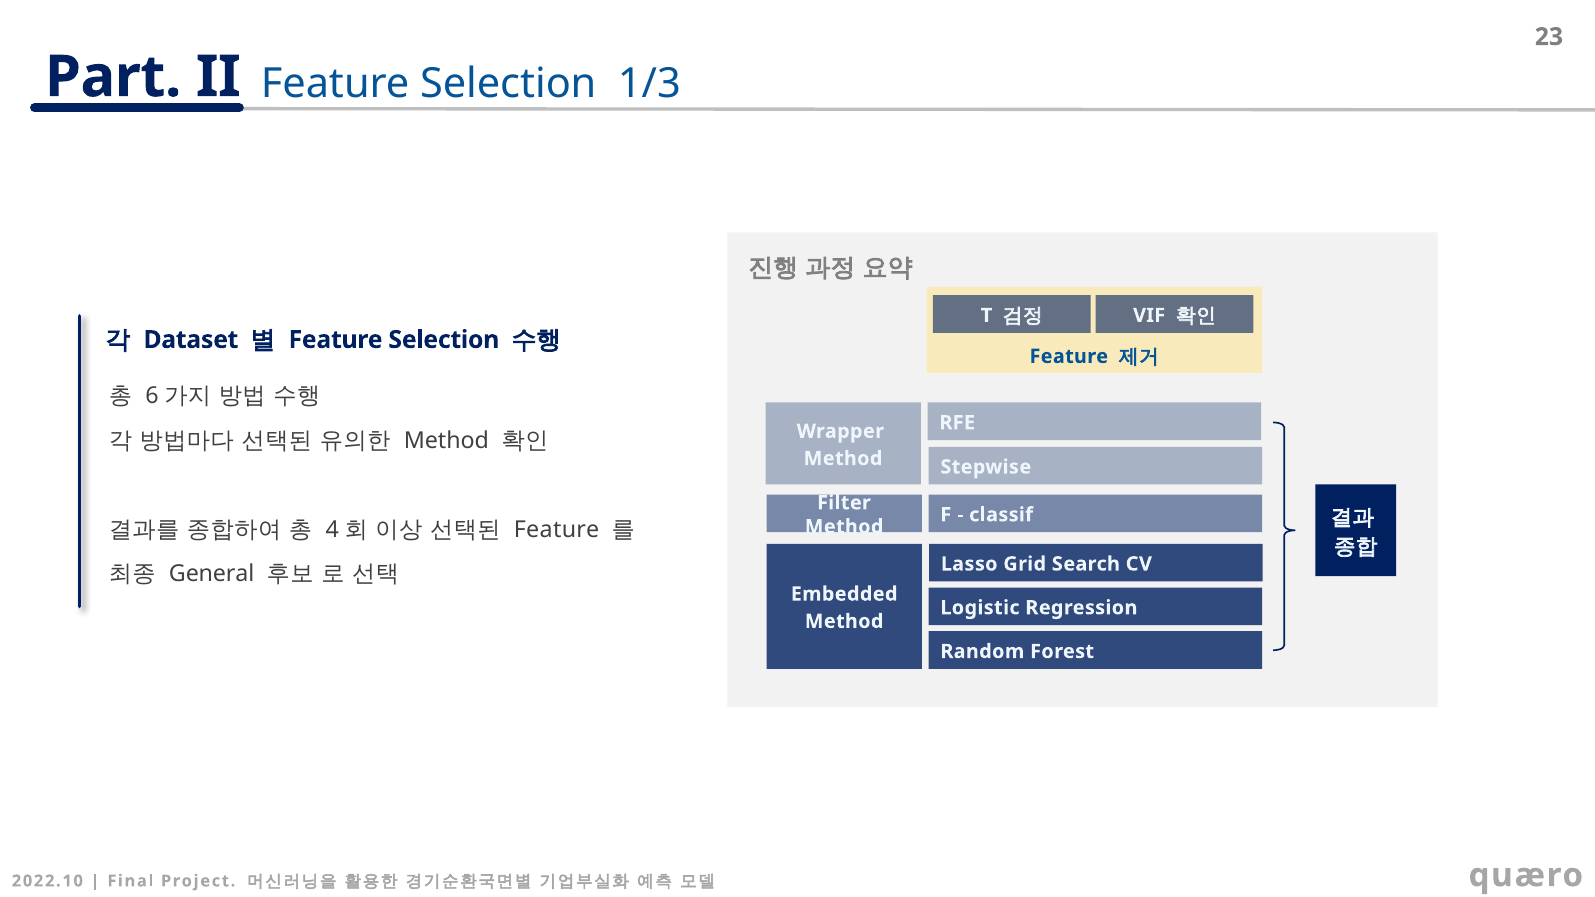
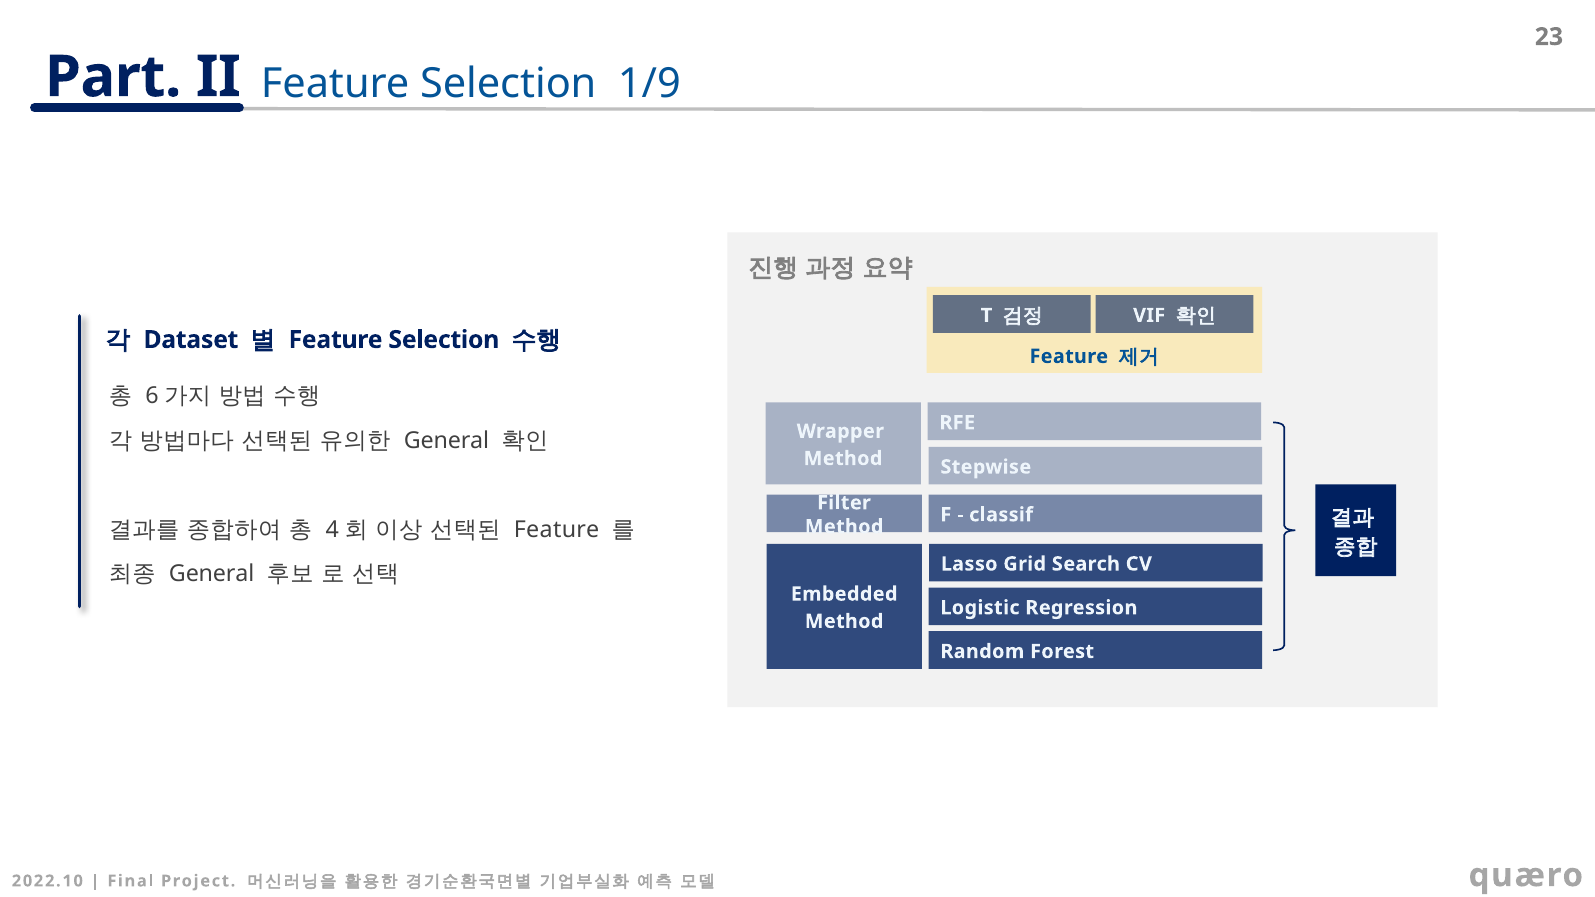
1/3: 1/3 -> 1/9
Method at (446, 441): Method -> General
